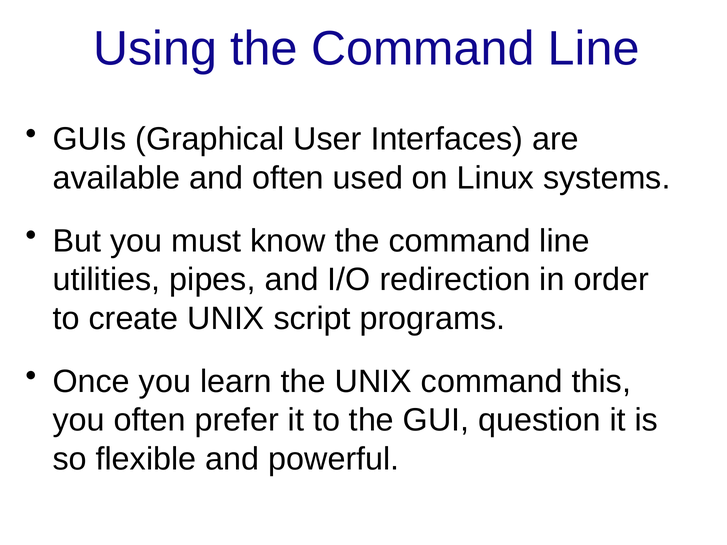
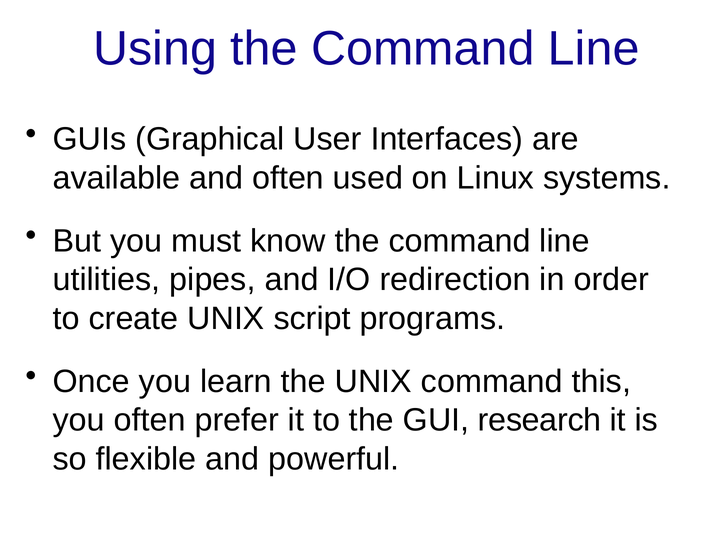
question: question -> research
